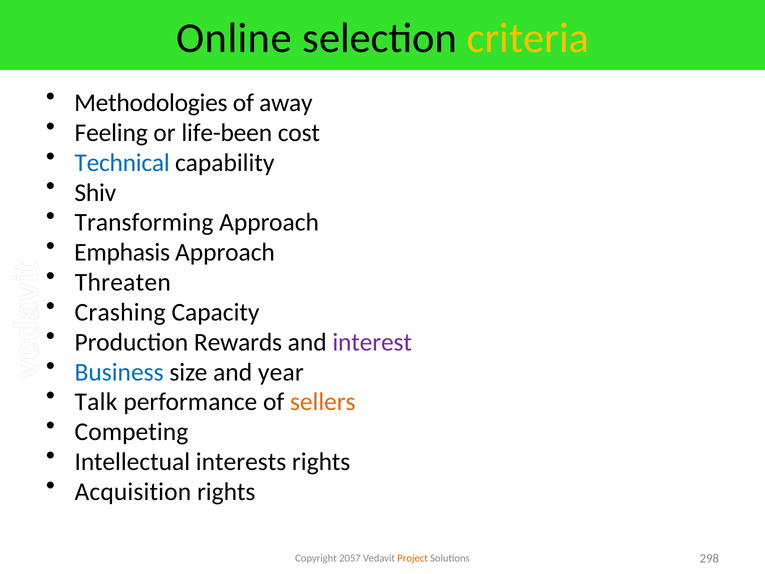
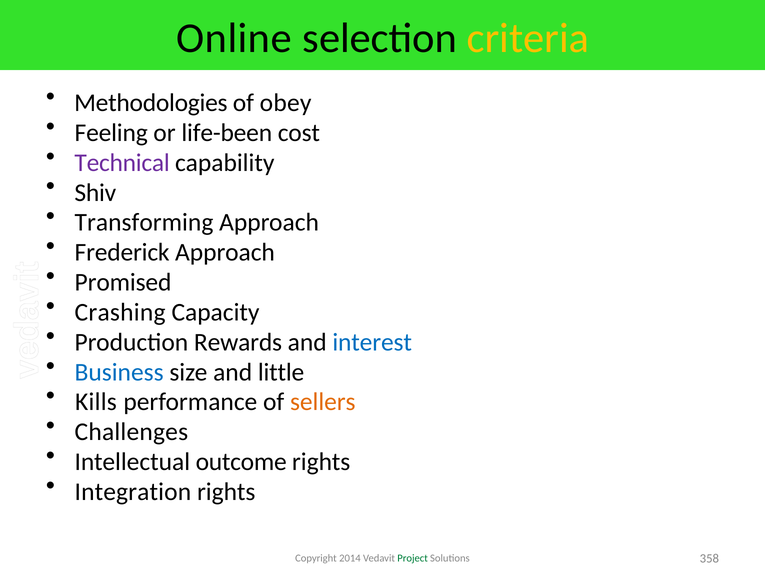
away: away -> obey
Technical colour: blue -> purple
Emphasis: Emphasis -> Frederick
Threaten: Threaten -> Promised
interest colour: purple -> blue
year: year -> little
Talk: Talk -> Kills
Competing: Competing -> Challenges
interests: interests -> outcome
Acquisition: Acquisition -> Integration
2057: 2057 -> 2014
Project colour: orange -> green
298: 298 -> 358
